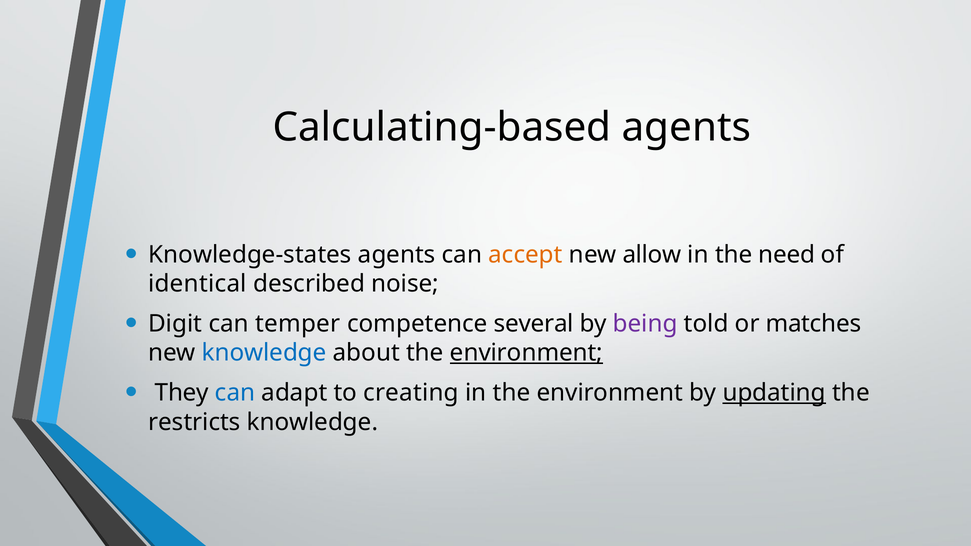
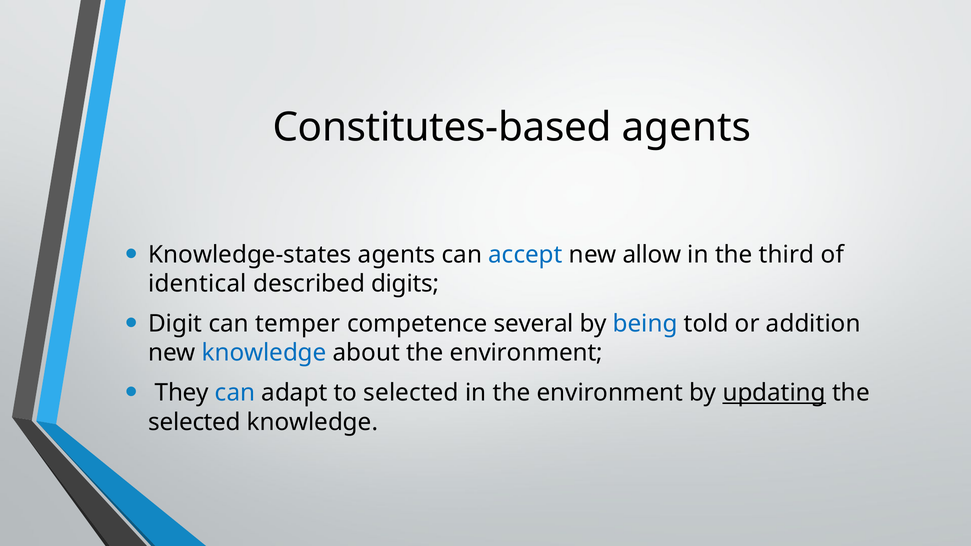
Calculating-based: Calculating-based -> Constitutes-based
accept colour: orange -> blue
need: need -> third
noise: noise -> digits
being colour: purple -> blue
matches: matches -> addition
environment at (526, 353) underline: present -> none
to creating: creating -> selected
restricts at (194, 422): restricts -> selected
